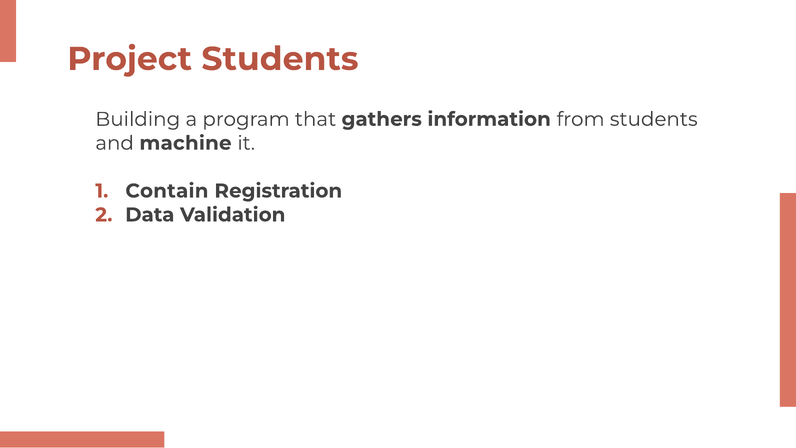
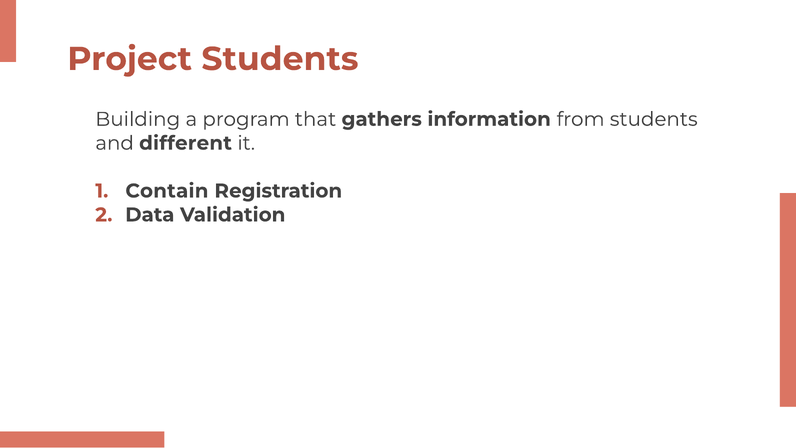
machine: machine -> different
